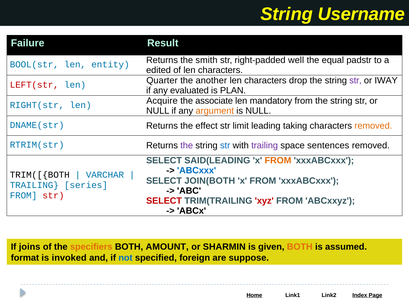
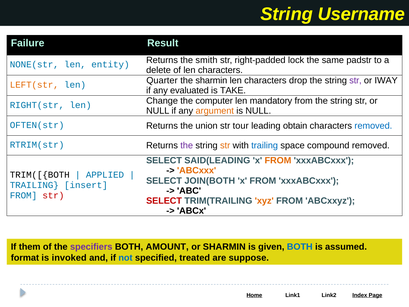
well: well -> lock
equal: equal -> same
BOOL(str: BOOL(str -> NONE(str
edited: edited -> delete
the another: another -> sharmin
LEFT(str colour: red -> orange
PLAN: PLAN -> TAKE
Acquire: Acquire -> Change
associate: associate -> computer
DNAME(str: DNAME(str -> OFTEN(str
effect: effect -> union
limit: limit -> tour
taking: taking -> obtain
removed at (373, 126) colour: orange -> blue
str at (225, 145) colour: blue -> orange
trailing at (265, 145) colour: purple -> blue
sentences: sentences -> compound
ABCxxx colour: blue -> orange
VARCHAR: VARCHAR -> APPLIED
series: series -> insert
xyz colour: red -> orange
joins: joins -> them
specifiers colour: orange -> purple
BOTH at (300, 247) colour: orange -> blue
foreign: foreign -> treated
